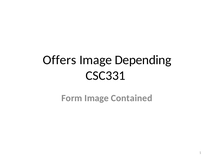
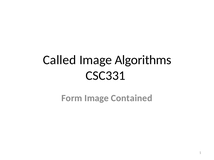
Offers: Offers -> Called
Depending: Depending -> Algorithms
